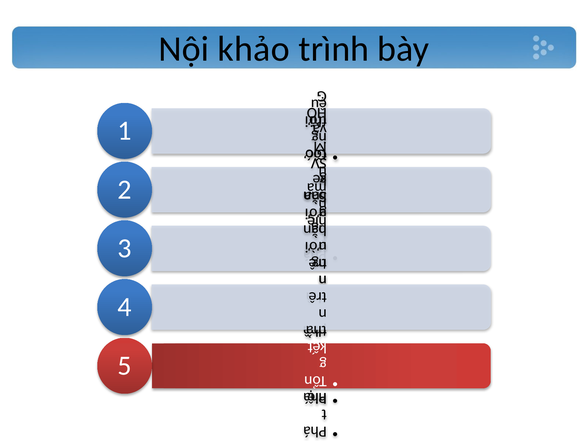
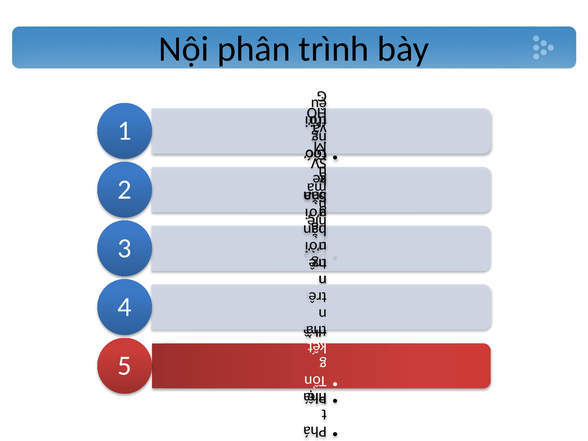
khảo: khảo -> phân
